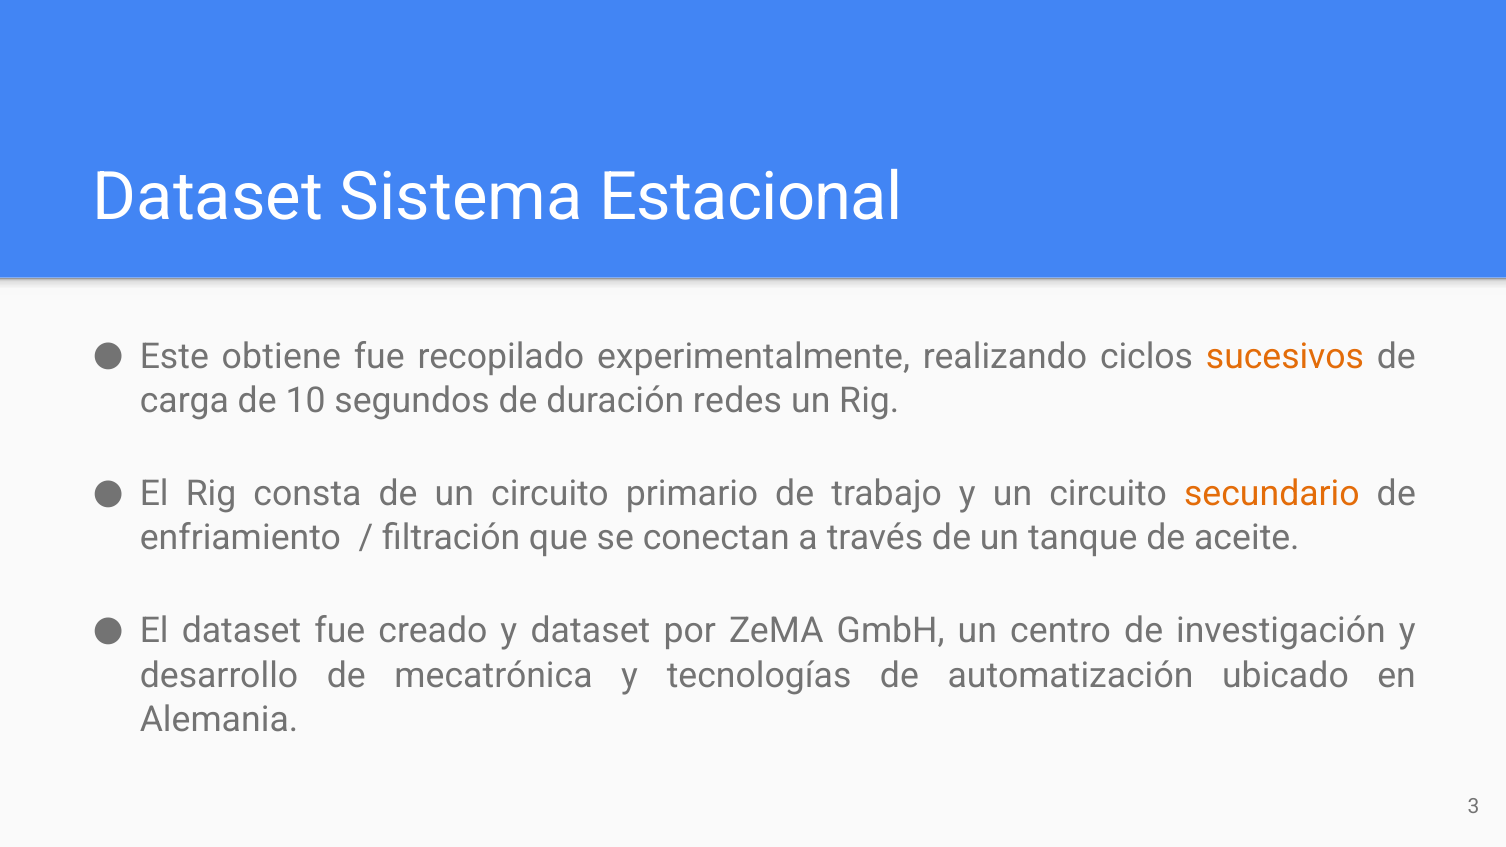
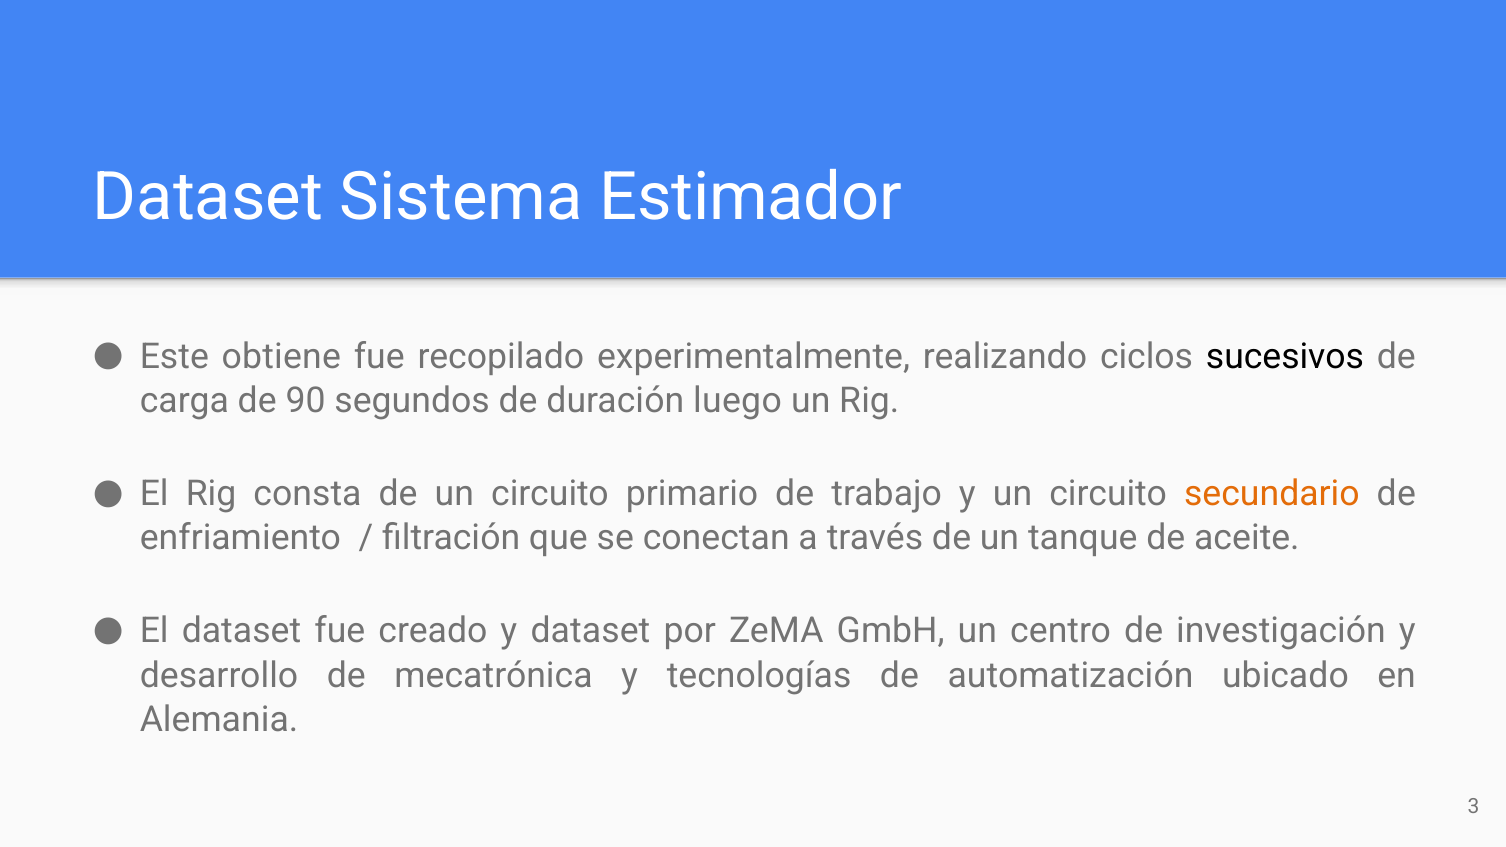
Estacional: Estacional -> Estimador
sucesivos colour: orange -> black
10: 10 -> 90
redes: redes -> luego
